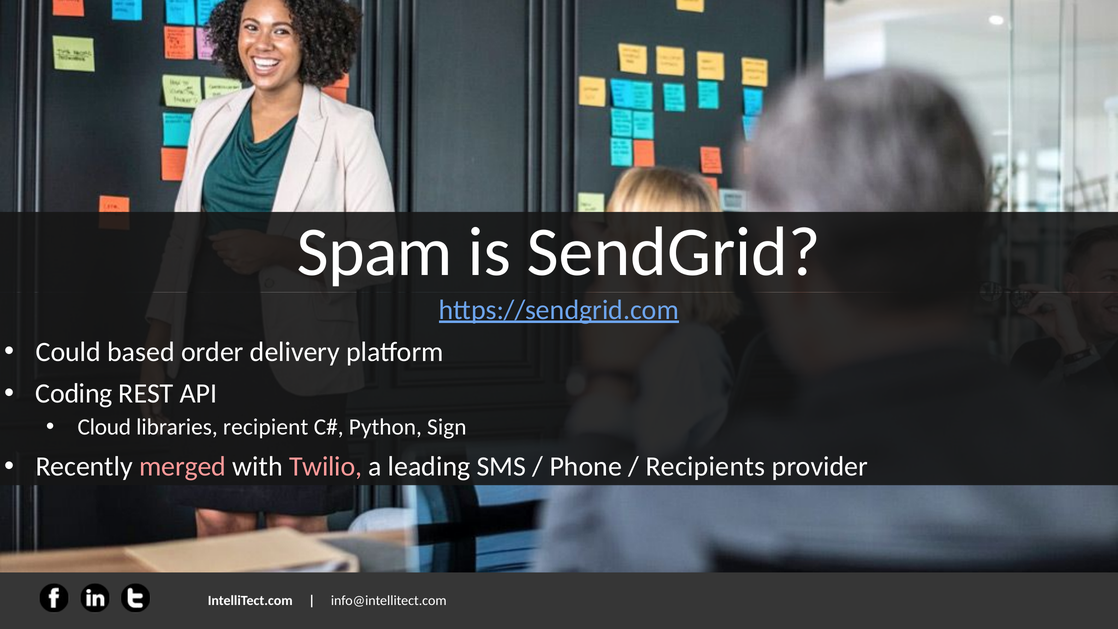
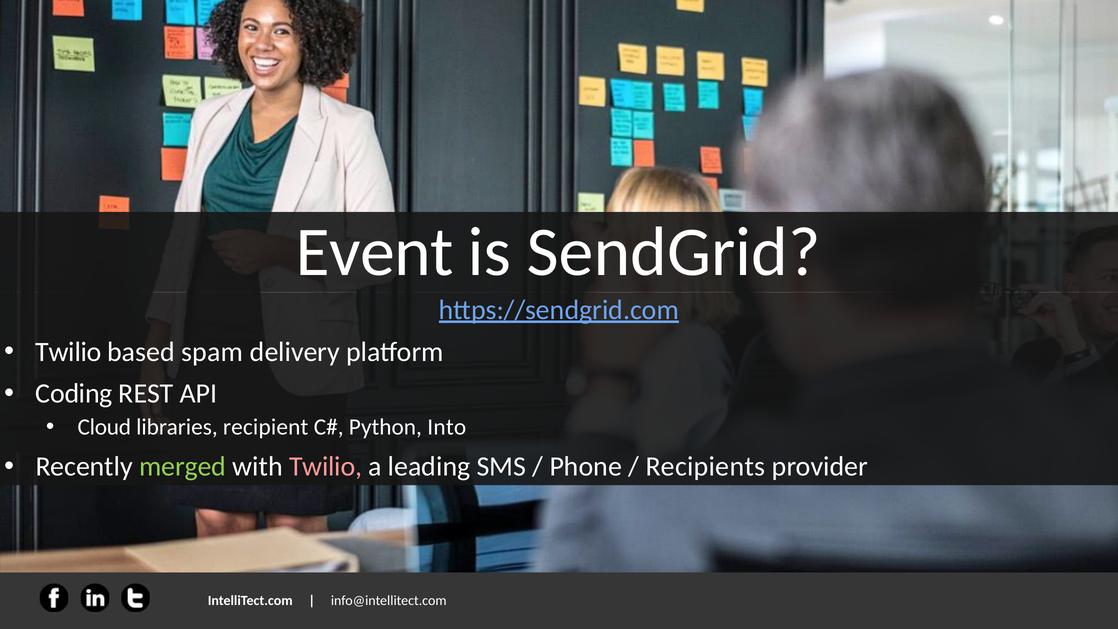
Spam: Spam -> Event
Could at (68, 352): Could -> Twilio
order: order -> spam
Sign: Sign -> Into
merged colour: pink -> light green
